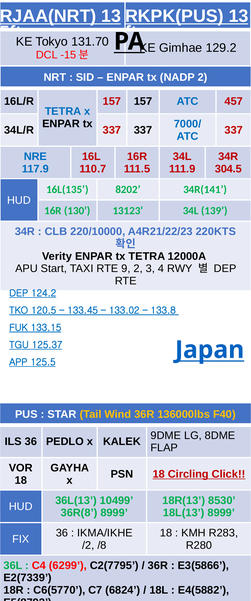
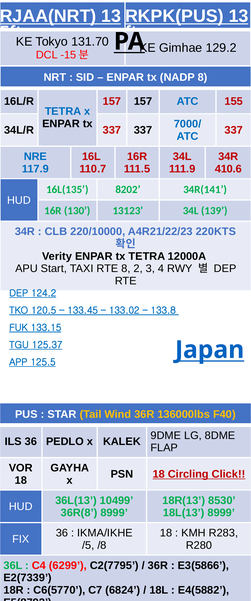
NADP 2: 2 -> 8
457: 457 -> 155
304.5: 304.5 -> 410.6
RTE 9: 9 -> 8
/2: /2 -> /5
